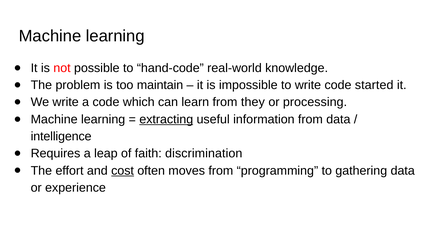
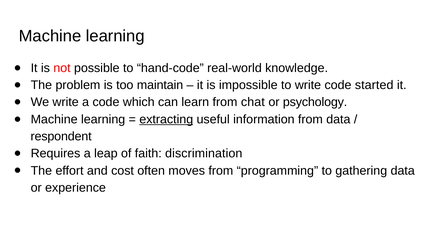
they: they -> chat
processing: processing -> psychology
intelligence: intelligence -> respondent
cost underline: present -> none
